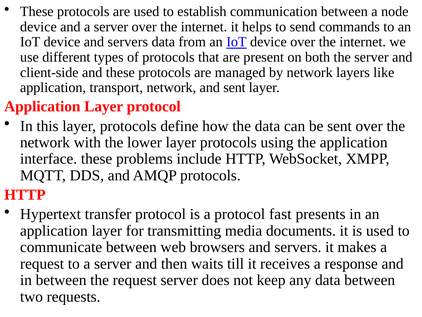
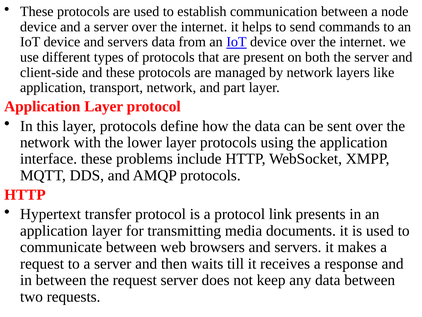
and sent: sent -> part
fast: fast -> link
